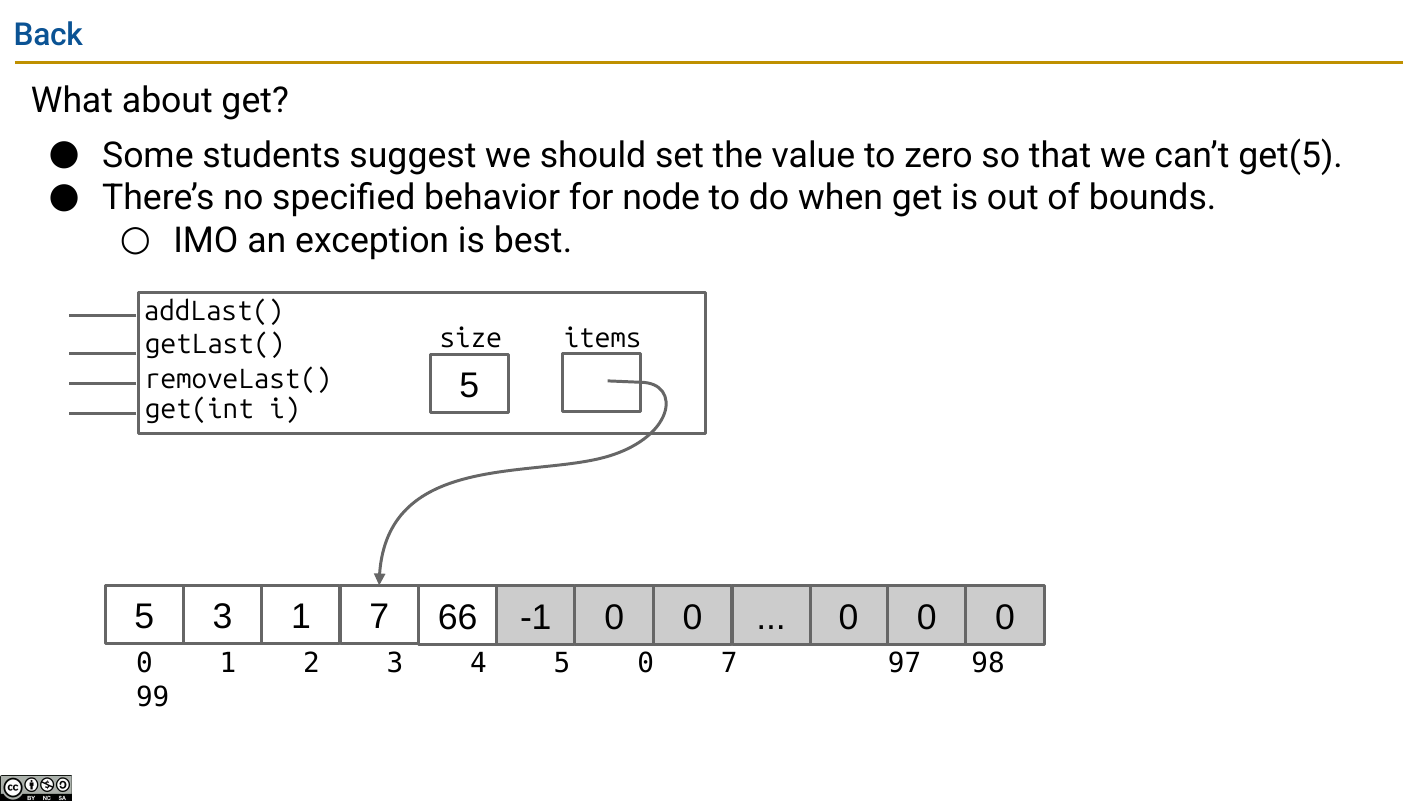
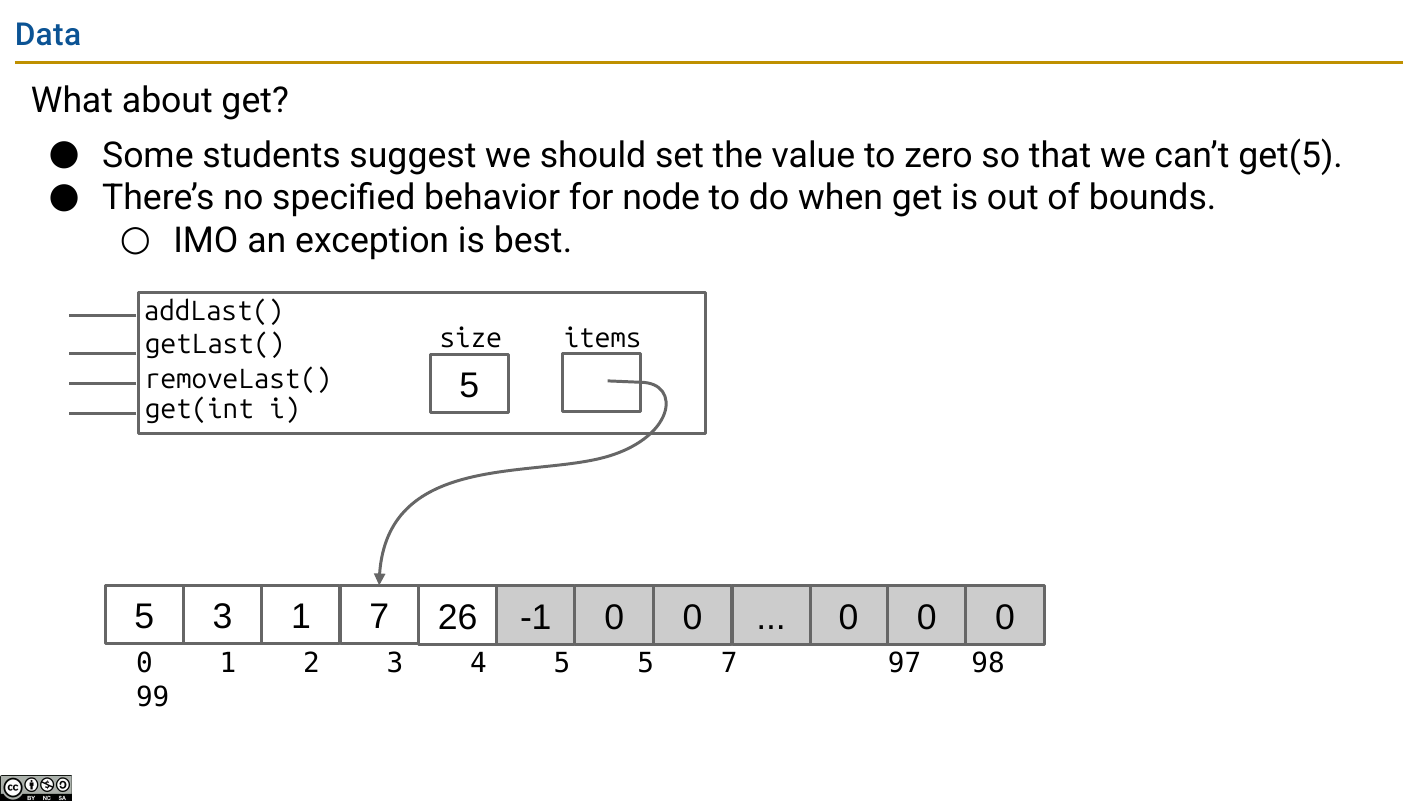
Back: Back -> Data
66: 66 -> 26
5 0: 0 -> 5
